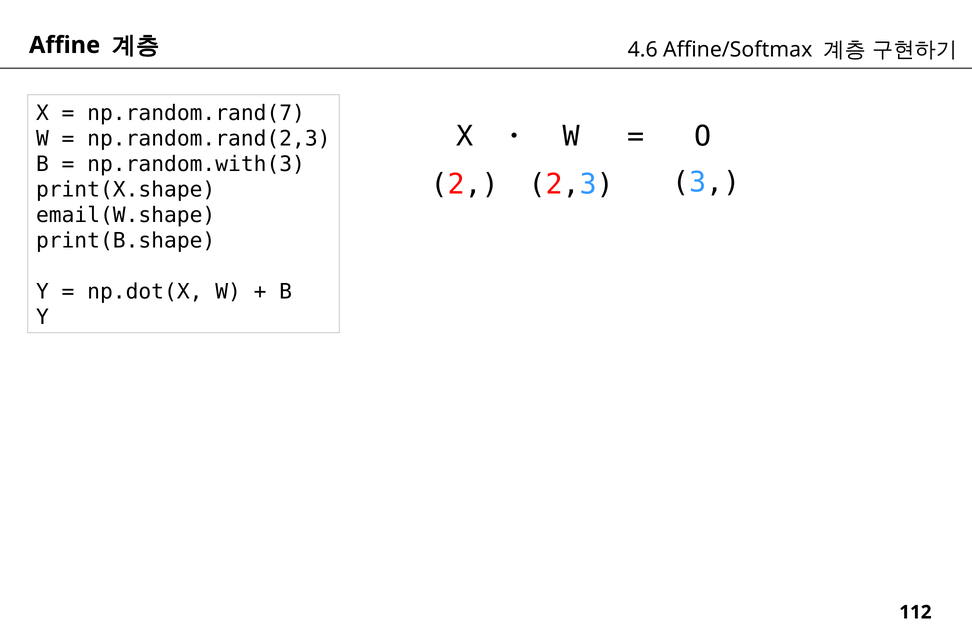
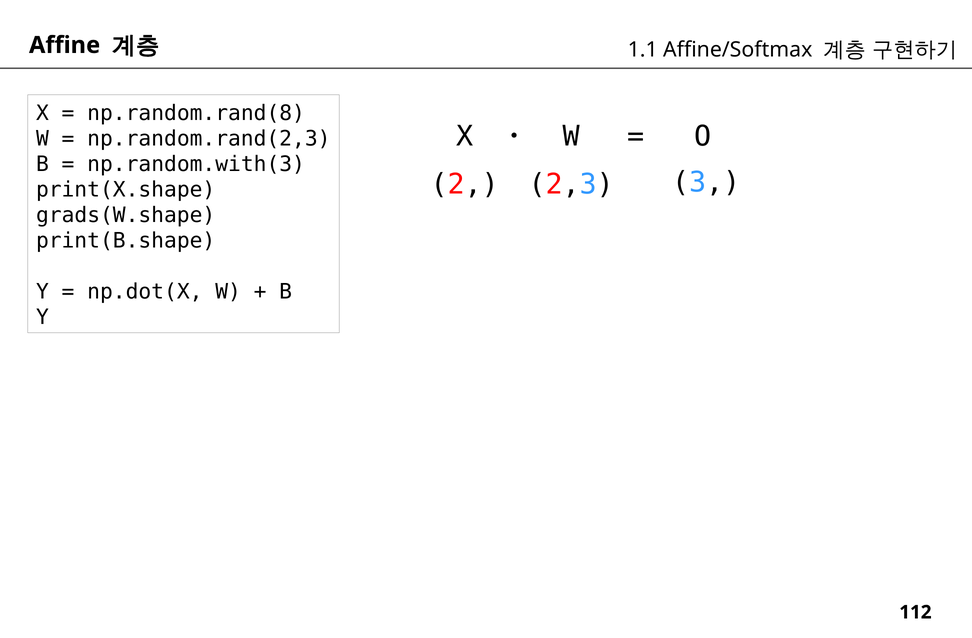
4.6: 4.6 -> 1.1
np.random.rand(7: np.random.rand(7 -> np.random.rand(8
email(W.shape: email(W.shape -> grads(W.shape
